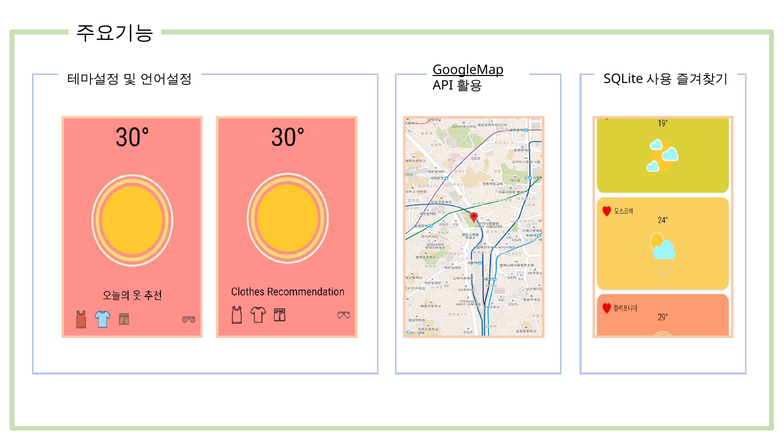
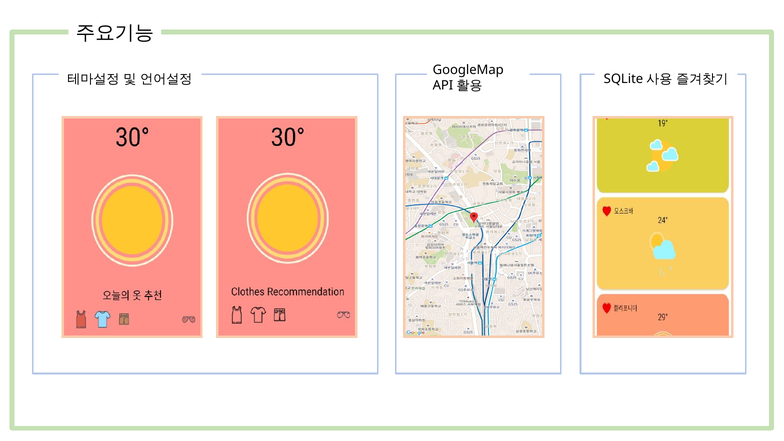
GoogleMap underline: present -> none
